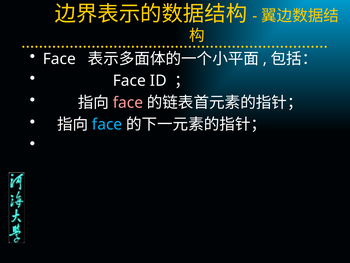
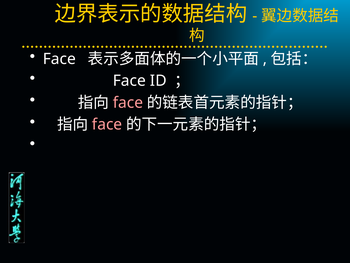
face at (107, 124) colour: light blue -> pink
